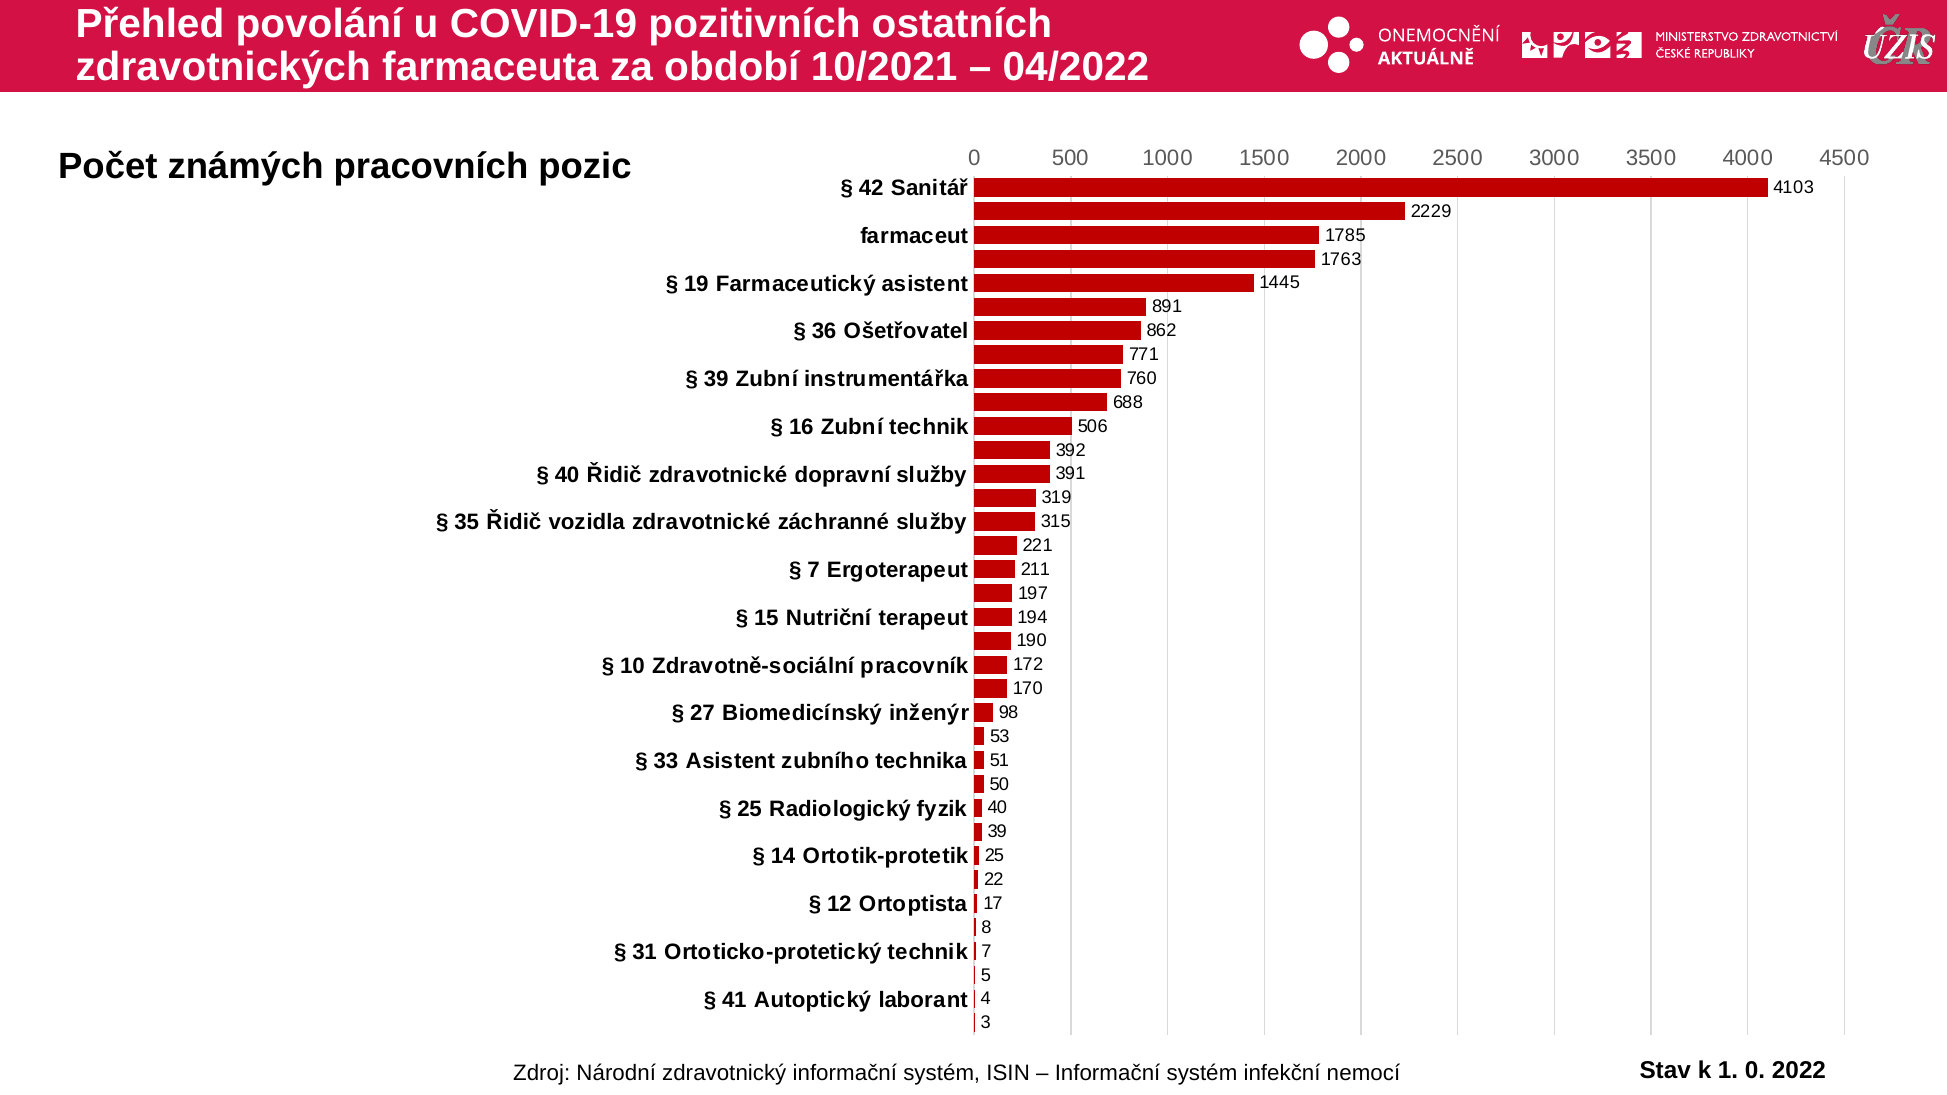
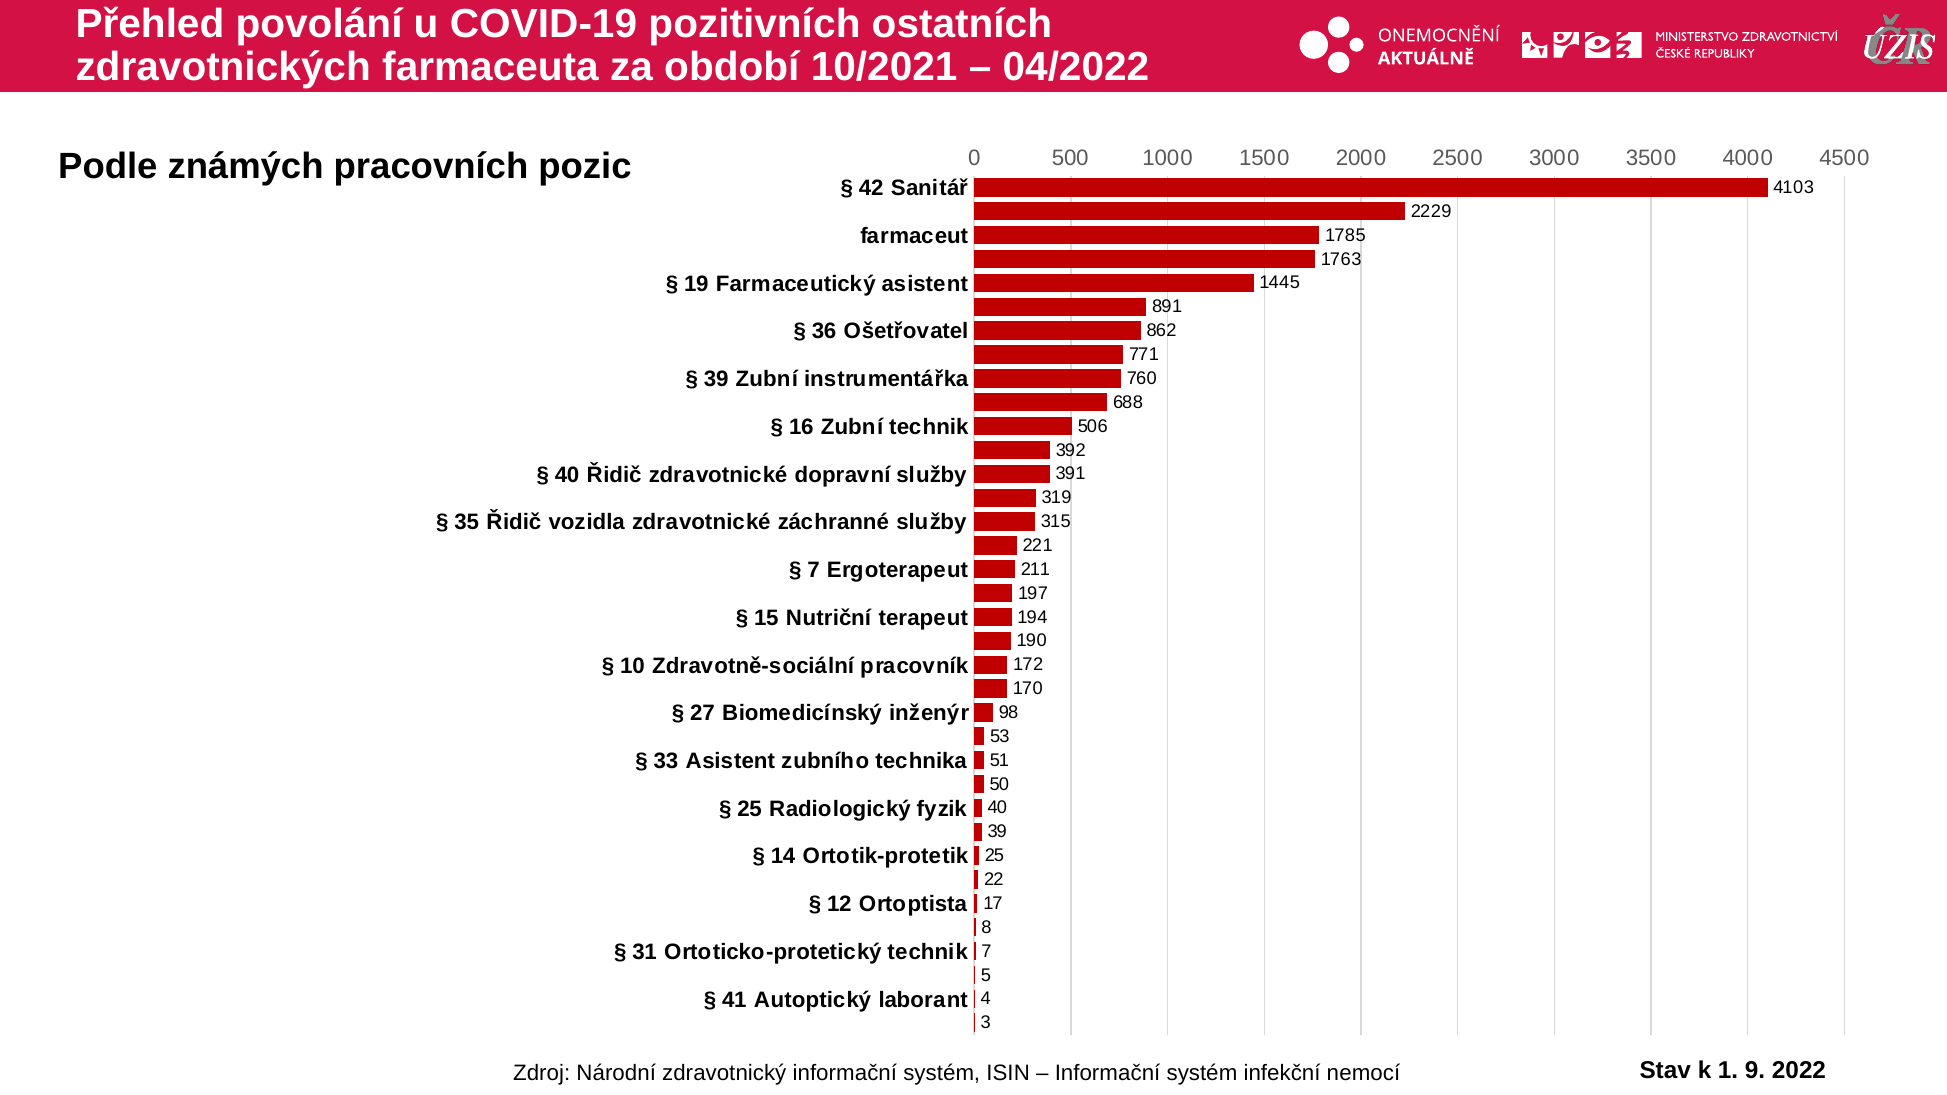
Počet: Počet -> Podle
1 0: 0 -> 9
